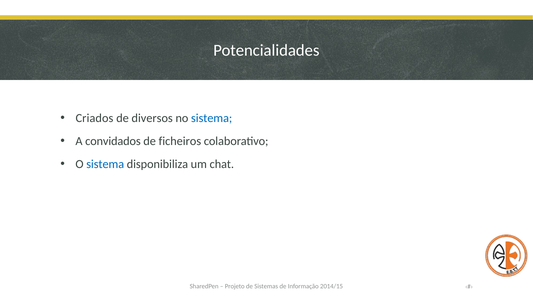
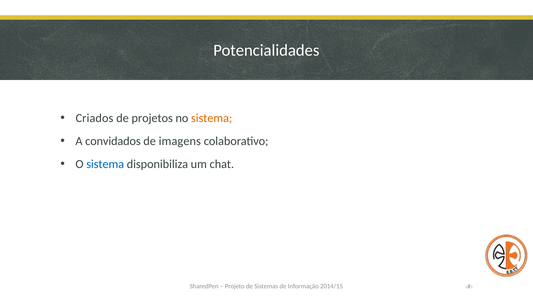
diversos: diversos -> projetos
sistema at (212, 118) colour: blue -> orange
ficheiros: ficheiros -> imagens
